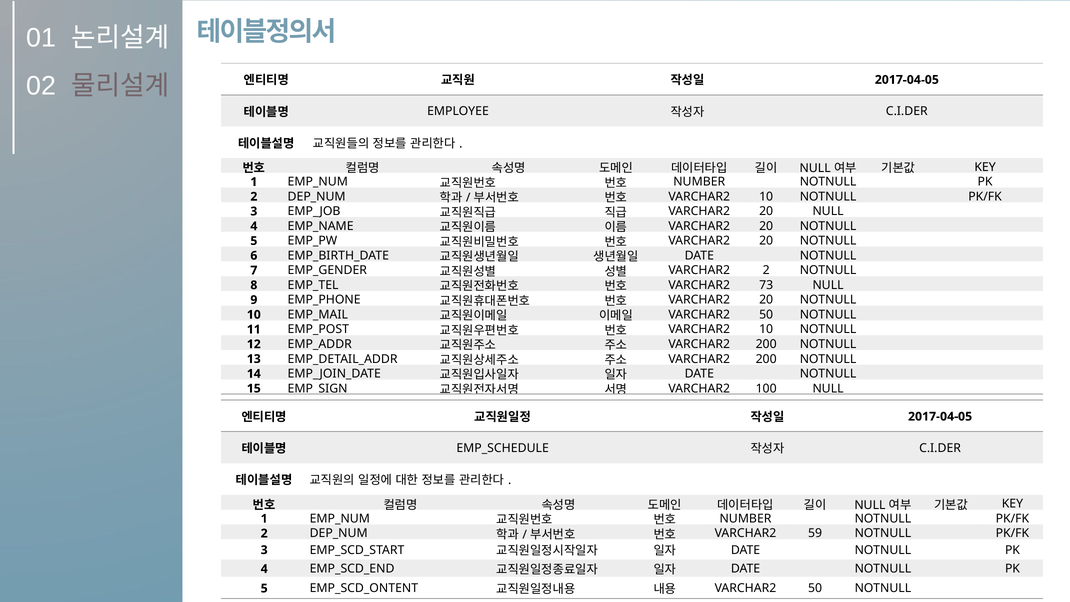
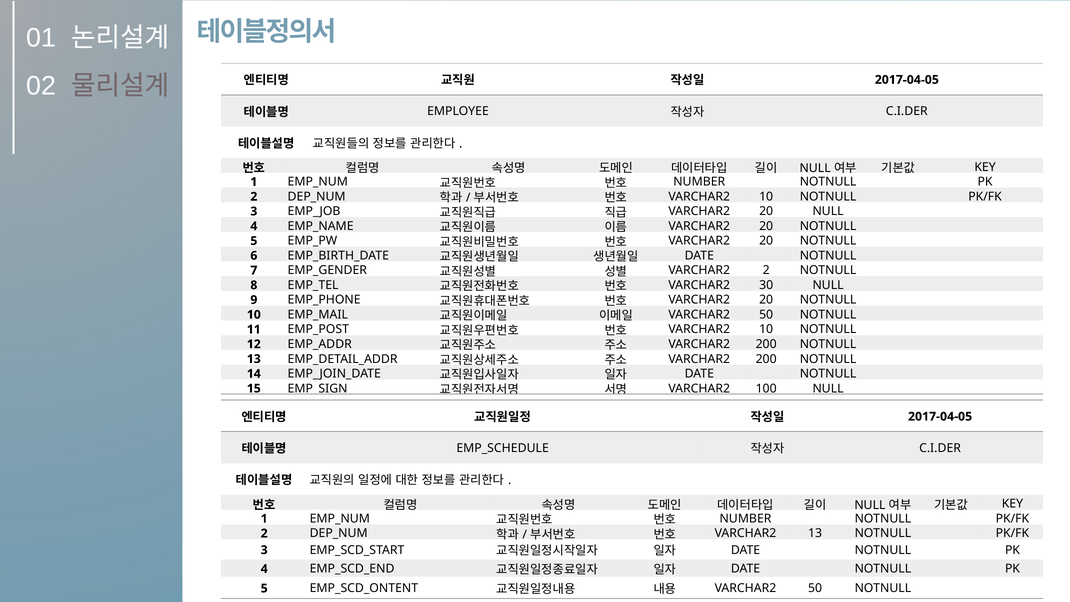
73: 73 -> 30
VARCHAR2 59: 59 -> 13
